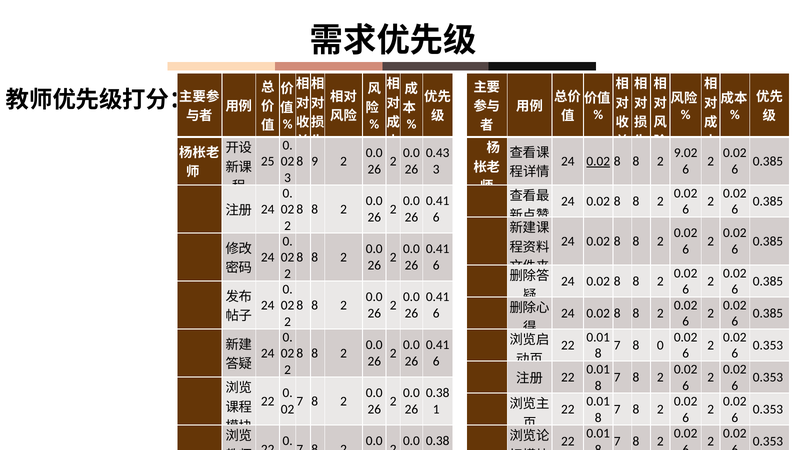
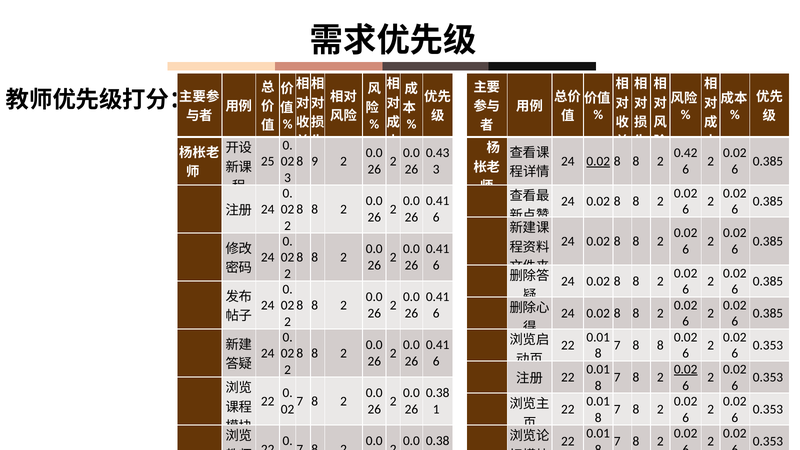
9.02: 9.02 -> 0.42
7 8 0: 0 -> 8
0.02 at (686, 369) underline: none -> present
